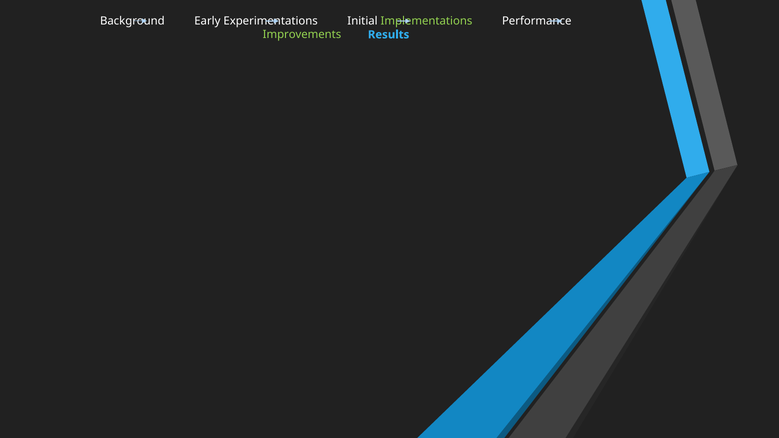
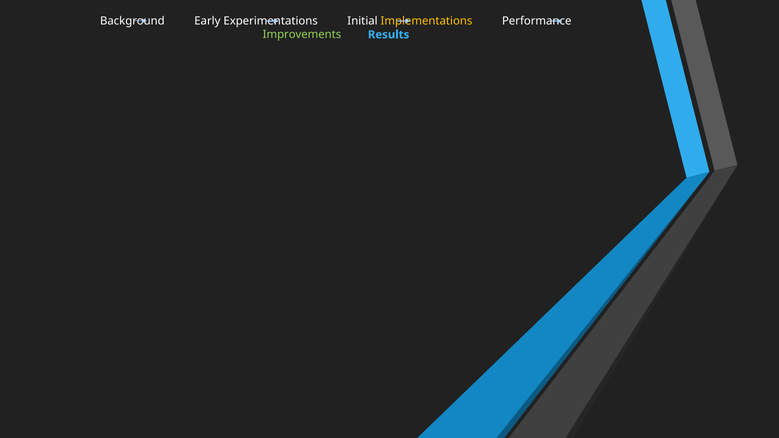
Implementations colour: light green -> yellow
